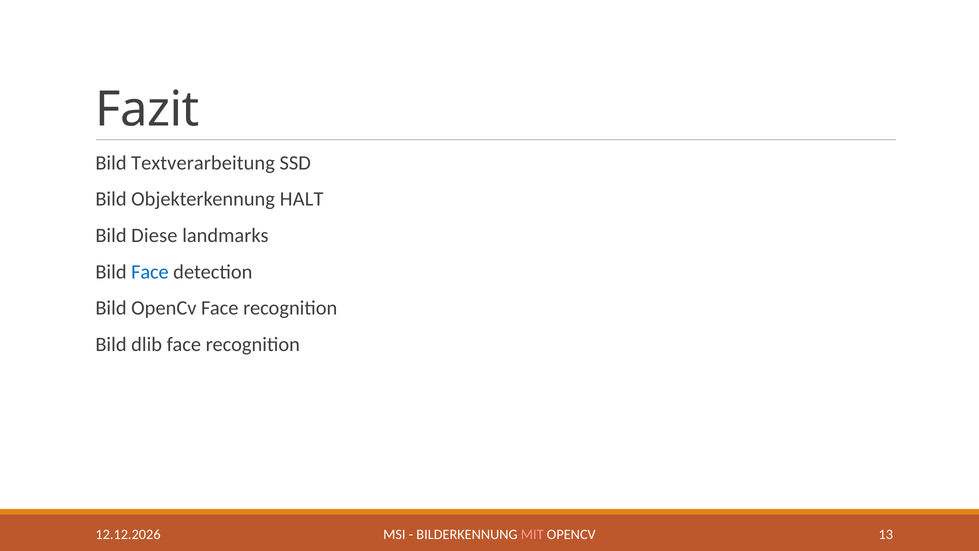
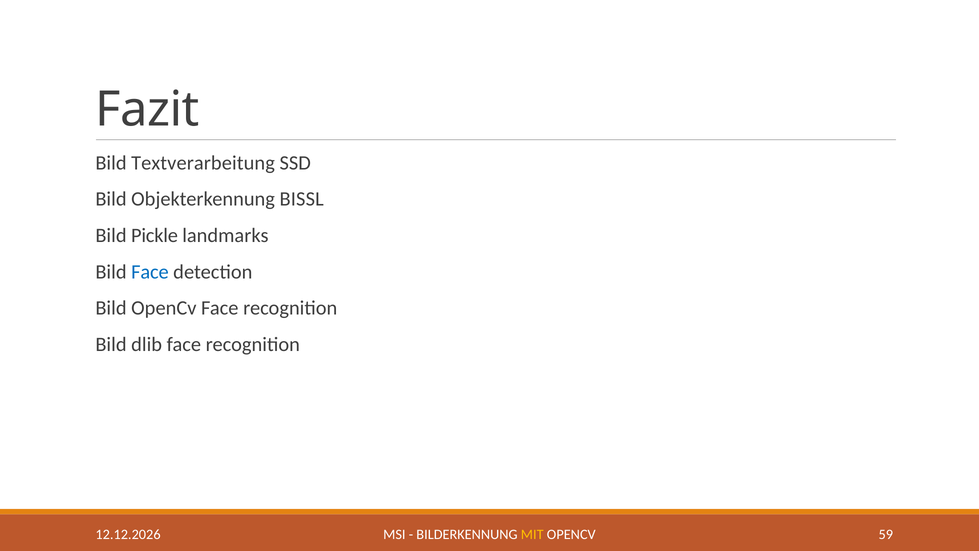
HALT: HALT -> BISSL
Diese: Diese -> Pickle
MIT colour: pink -> yellow
13: 13 -> 59
